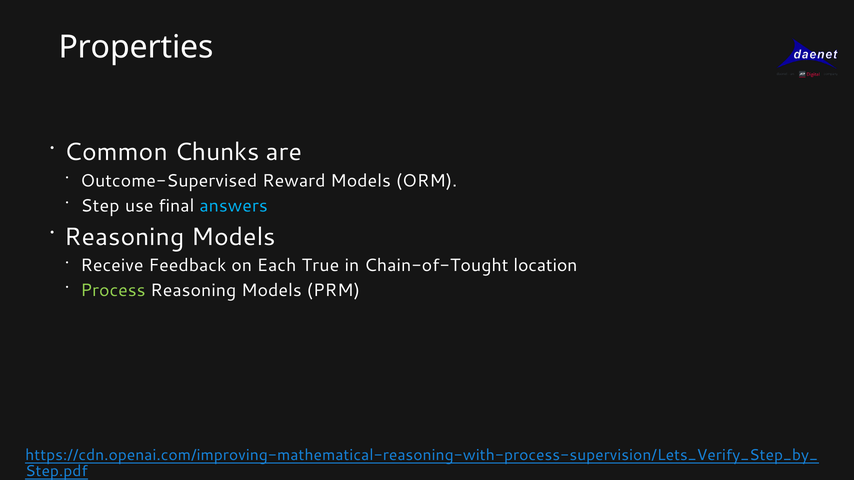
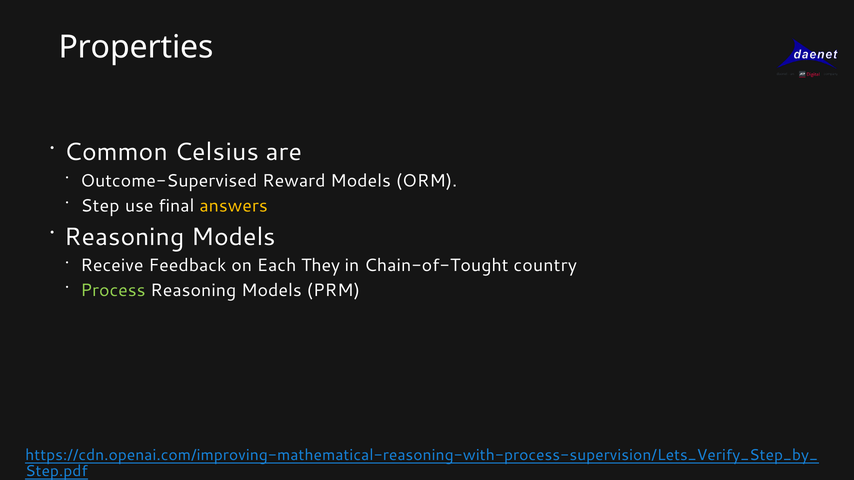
Chunks: Chunks -> Celsius
answers colour: light blue -> yellow
True: True -> They
location: location -> country
